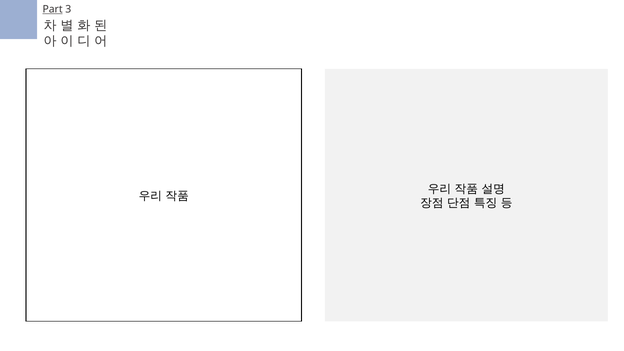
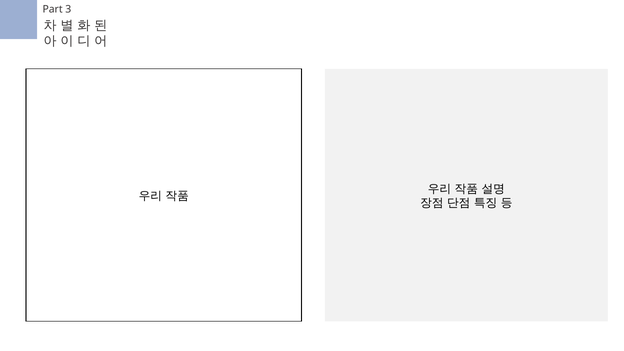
Part underline: present -> none
